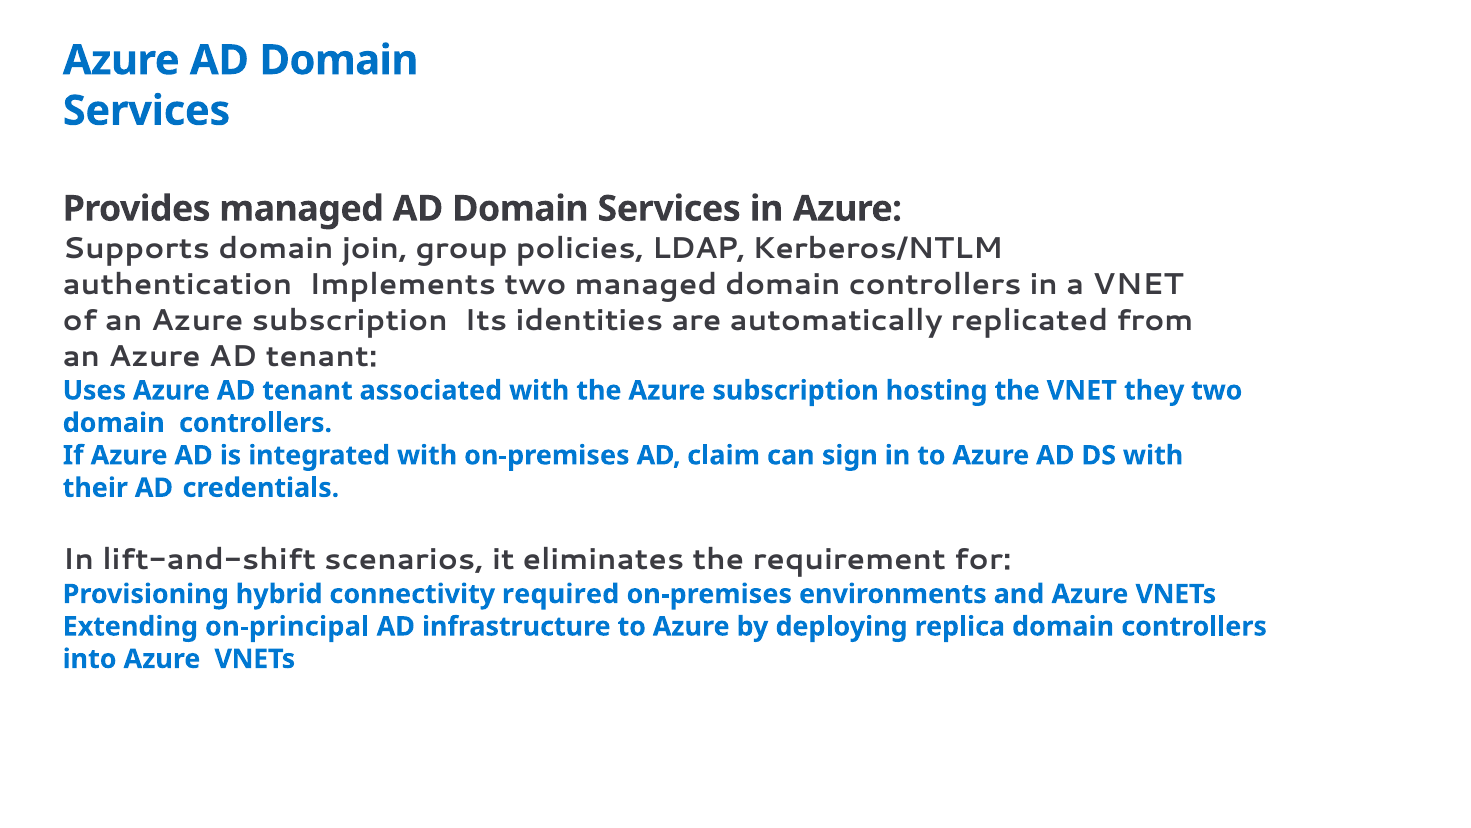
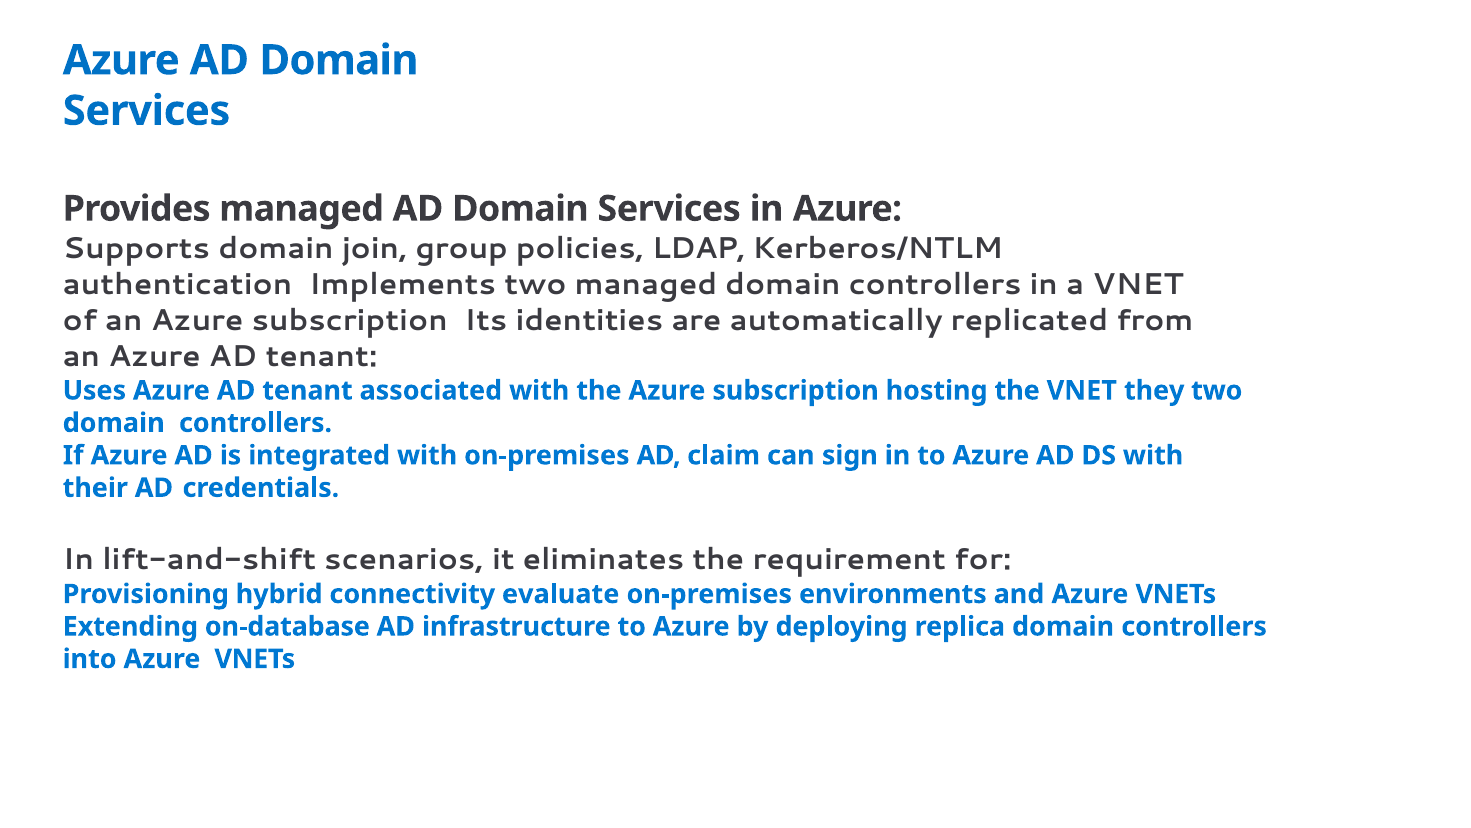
required: required -> evaluate
on-principal: on-principal -> on-database
